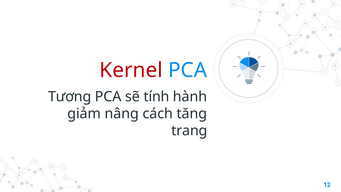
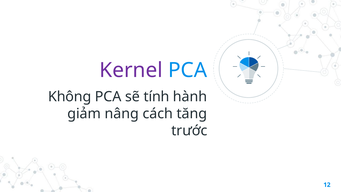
Kernel colour: red -> purple
Tương: Tương -> Không
trang: trang -> trước
